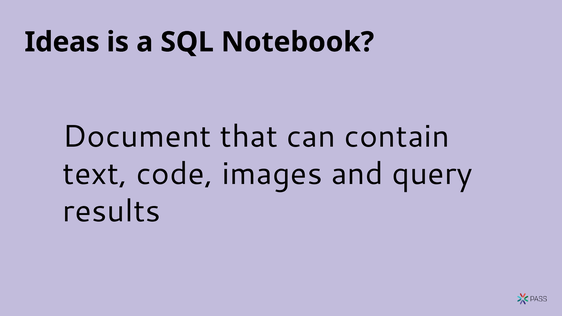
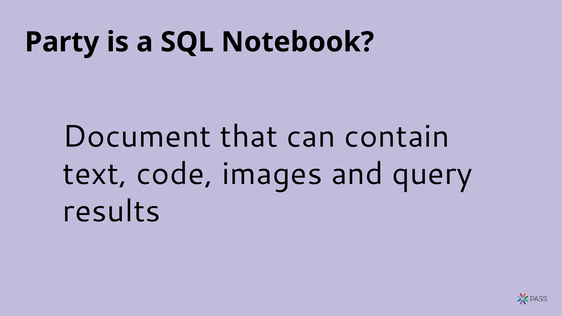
Ideas: Ideas -> Party
